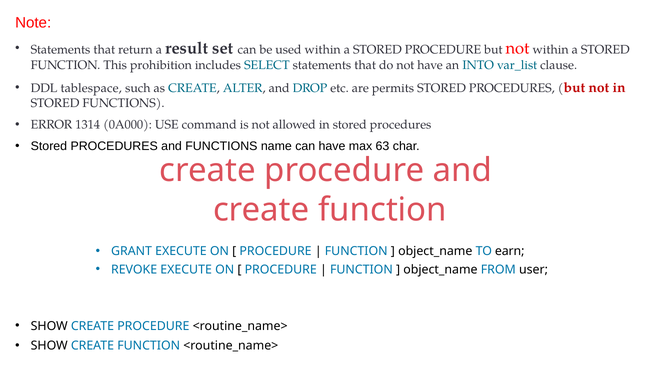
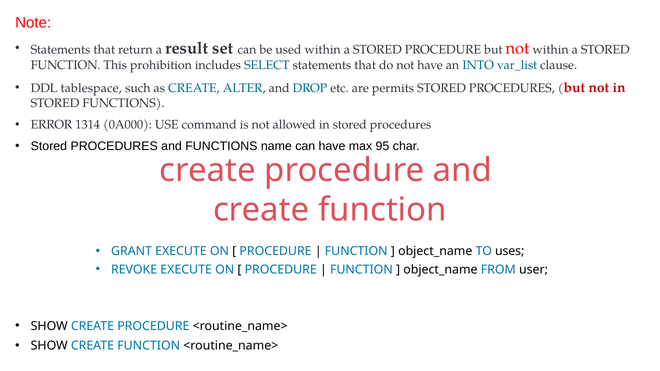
63: 63 -> 95
earn: earn -> uses
